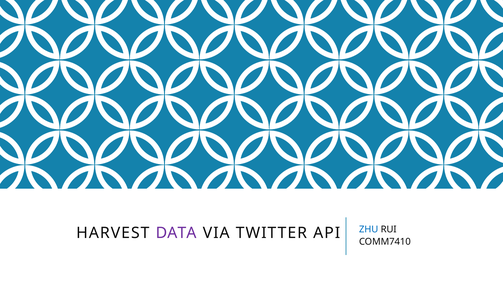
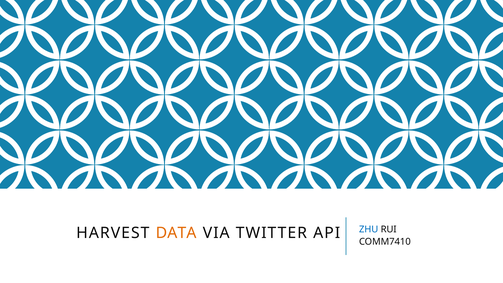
DATA colour: purple -> orange
